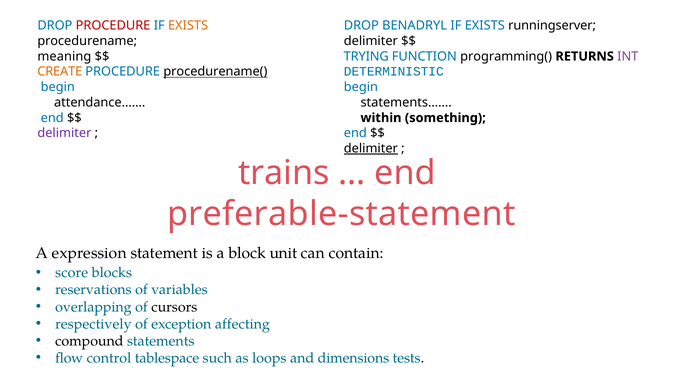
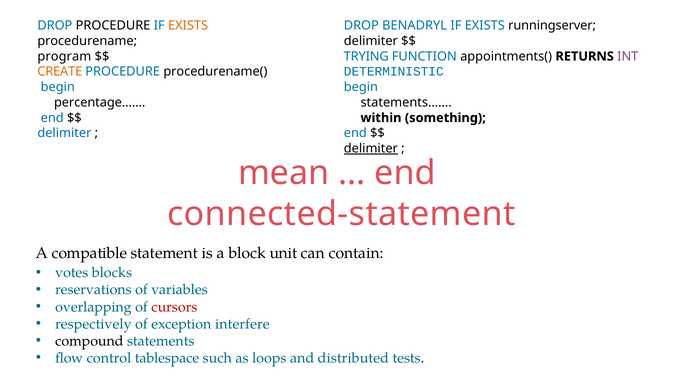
PROCEDURE at (113, 26) colour: red -> black
meaning: meaning -> program
programming(: programming( -> appointments(
procedurename( underline: present -> none
attendance……: attendance…… -> percentage……
delimiter at (64, 133) colour: purple -> blue
trains: trains -> mean
preferable-statement: preferable-statement -> connected-statement
expression: expression -> compatible
score: score -> votes
cursors colour: black -> red
affecting: affecting -> interfere
dimensions: dimensions -> distributed
